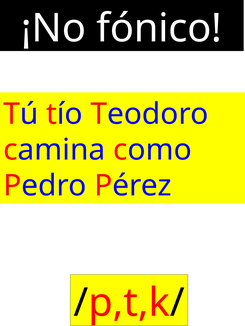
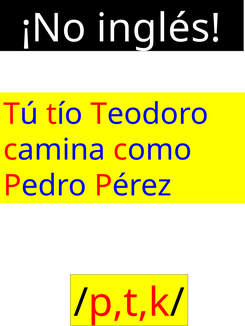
fónico: fónico -> inglés
